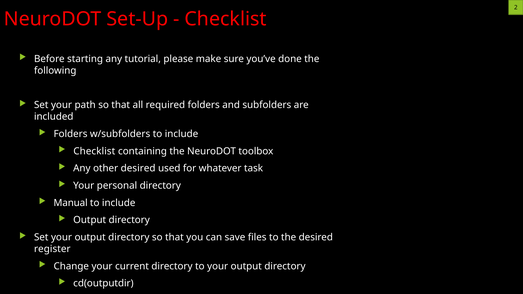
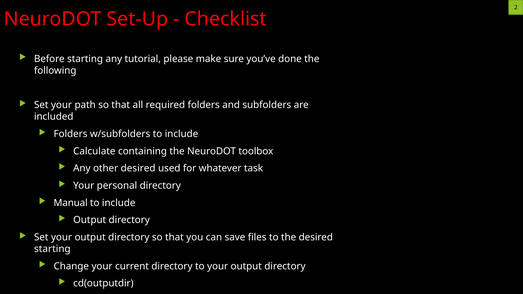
Checklist at (94, 151): Checklist -> Calculate
register at (52, 249): register -> starting
